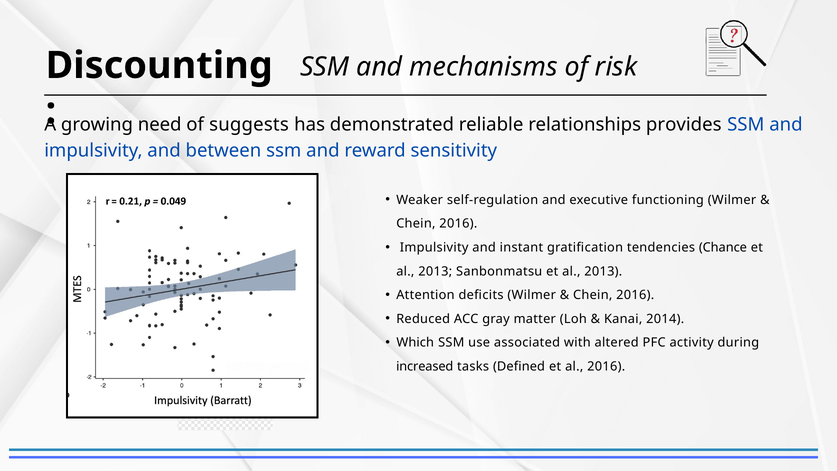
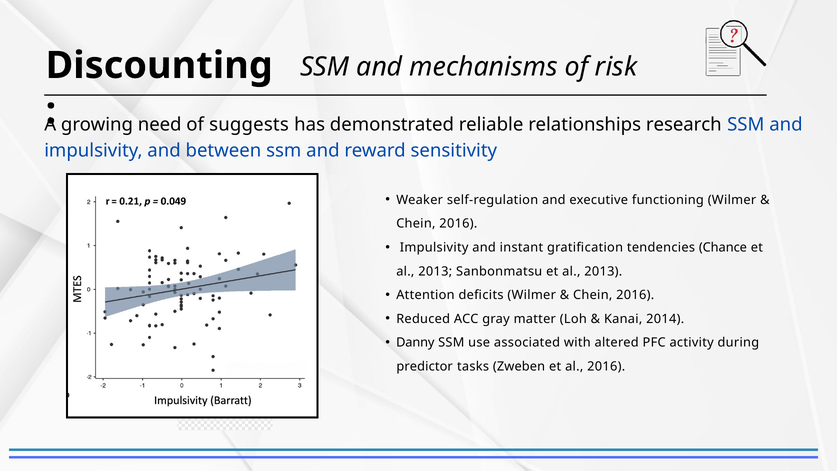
provides: provides -> research
Which: Which -> Danny
increased: increased -> predictor
Defined: Defined -> Zweben
